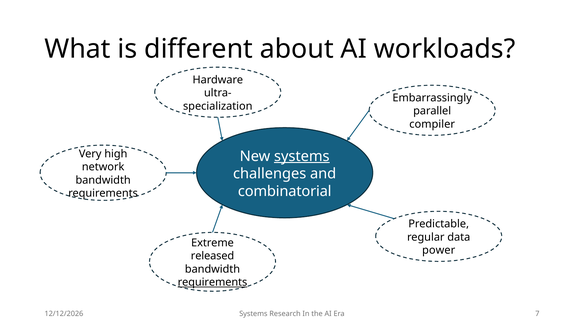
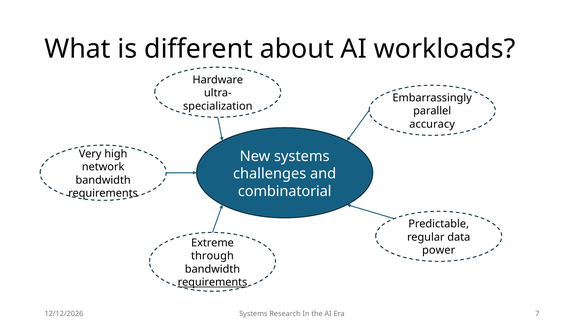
compiler: compiler -> accuracy
systems at (302, 156) underline: present -> none
released: released -> through
